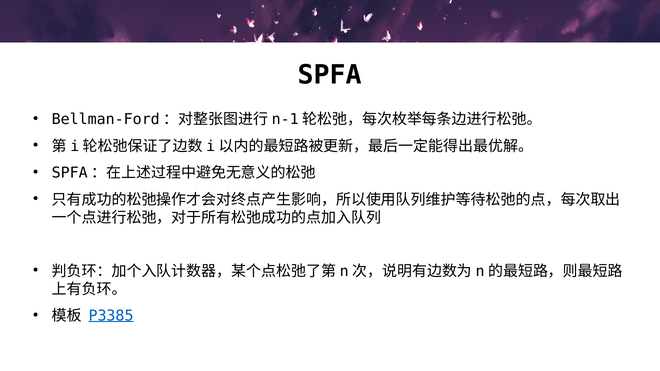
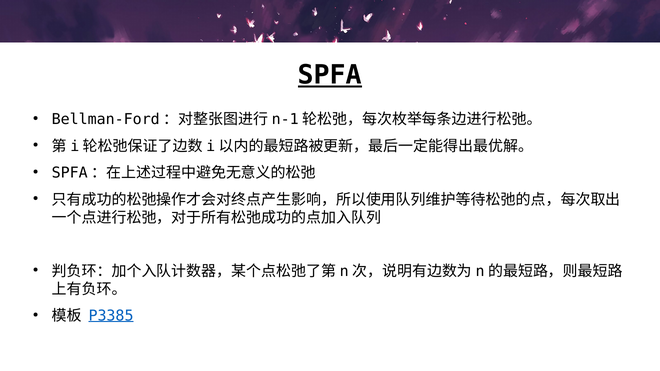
SPFA underline: none -> present
